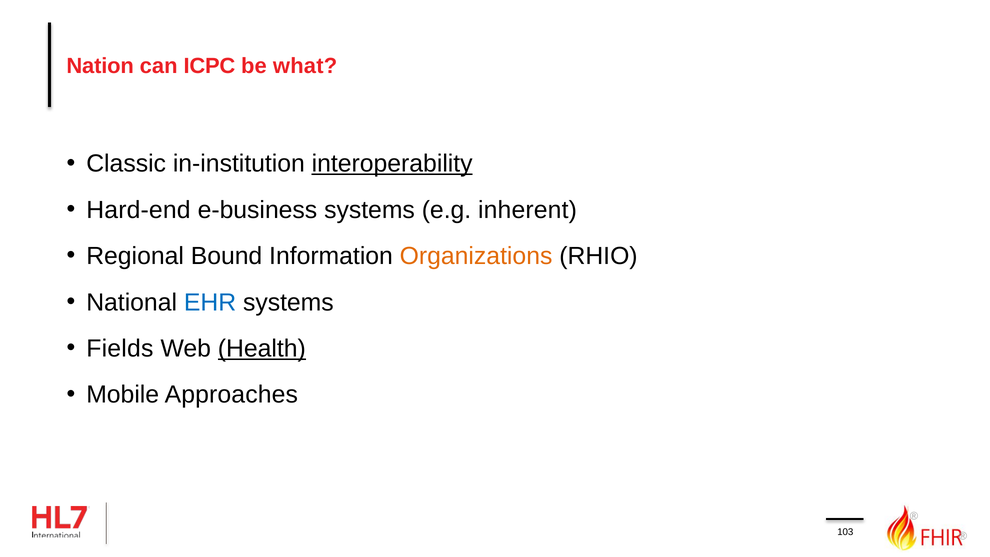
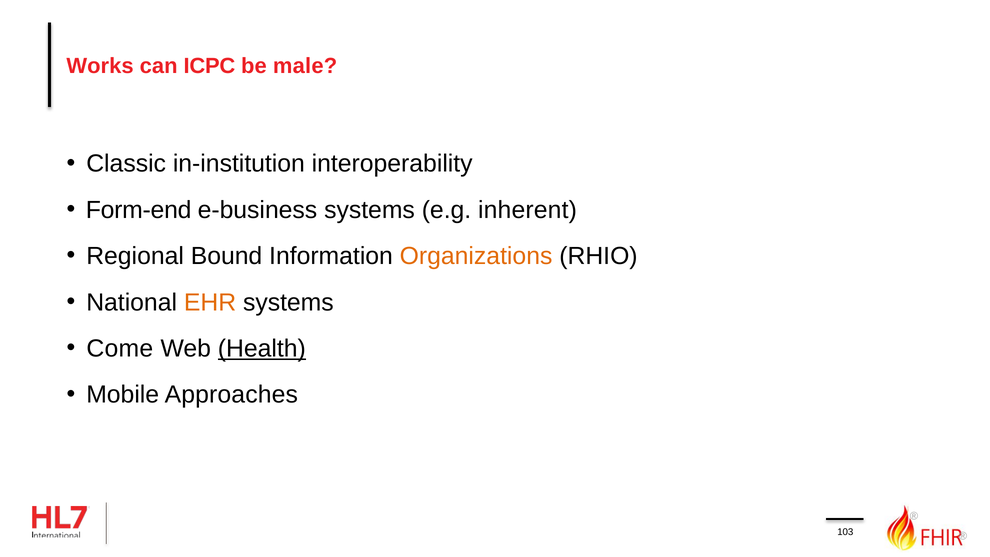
Nation: Nation -> Works
what: what -> male
interoperability underline: present -> none
Hard-end: Hard-end -> Form-end
EHR colour: blue -> orange
Fields: Fields -> Come
